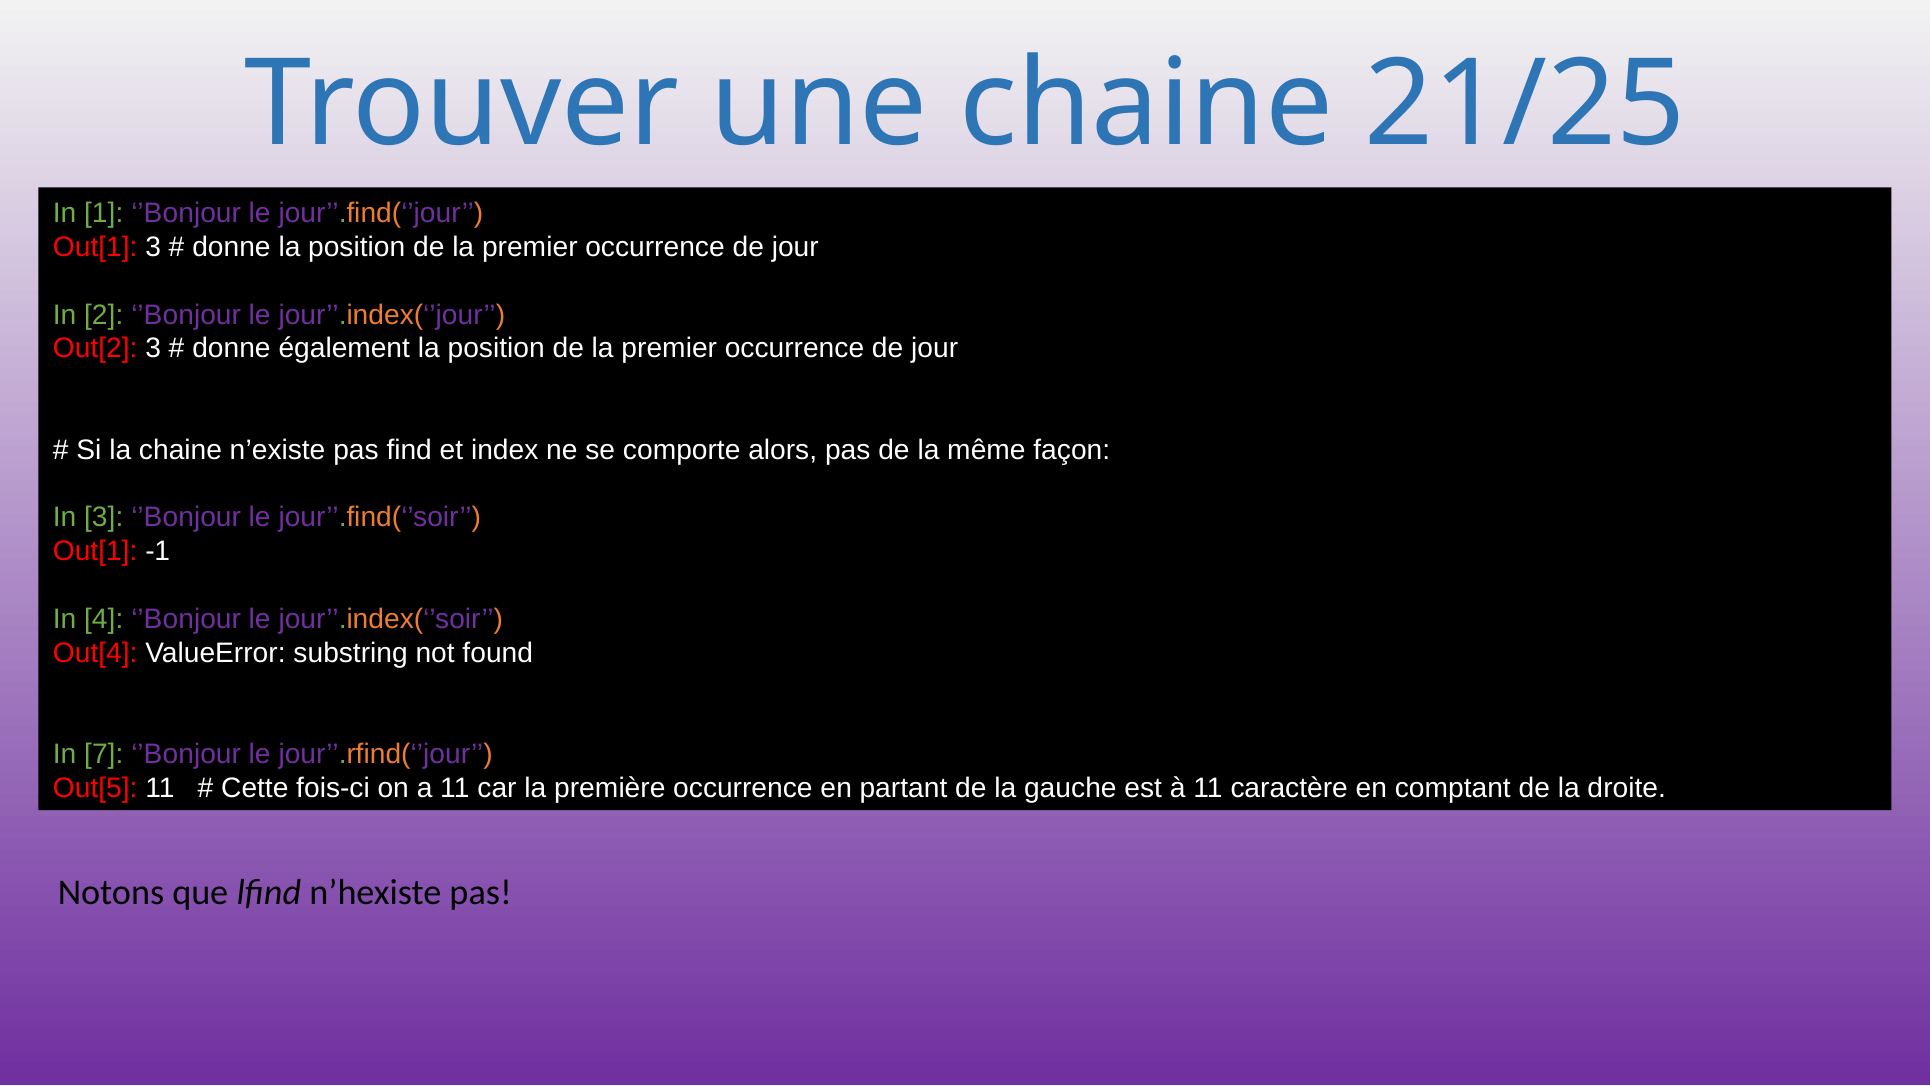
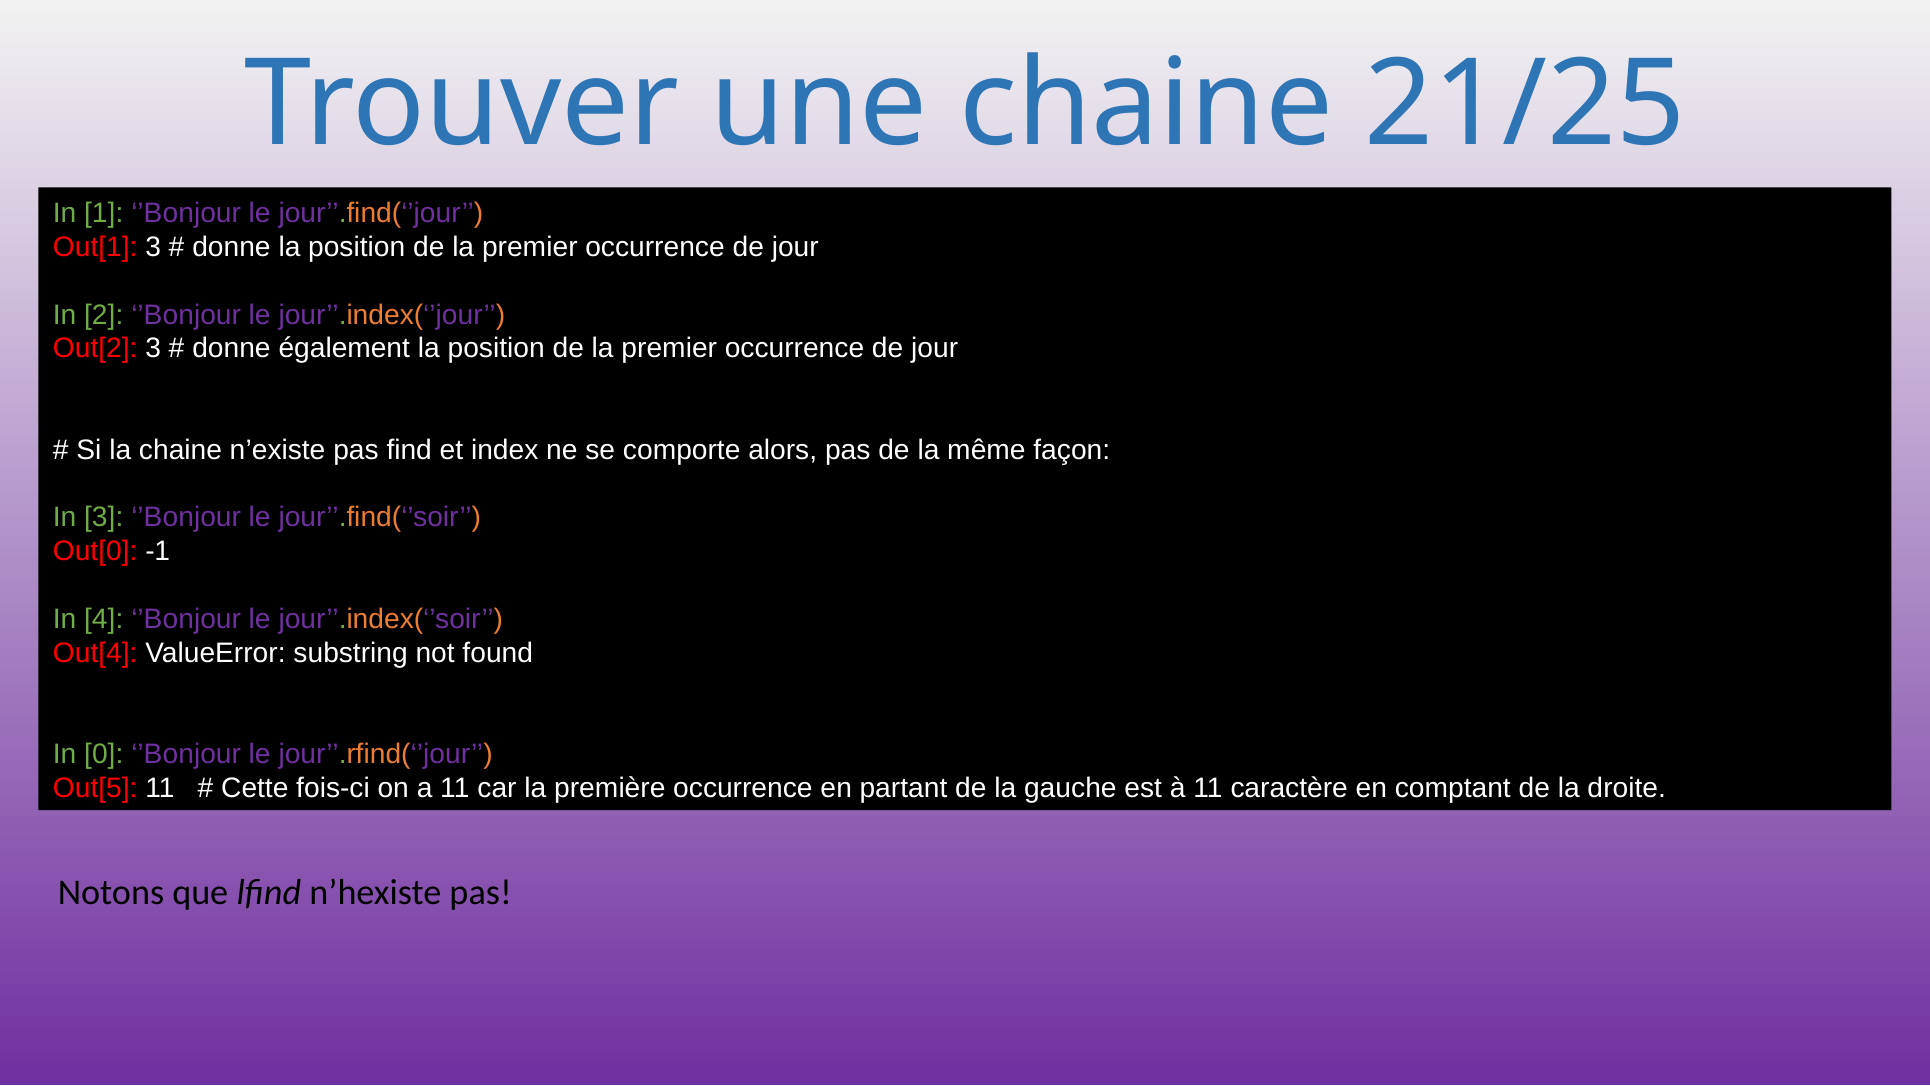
Out[1 at (95, 551): Out[1 -> Out[0
7: 7 -> 0
